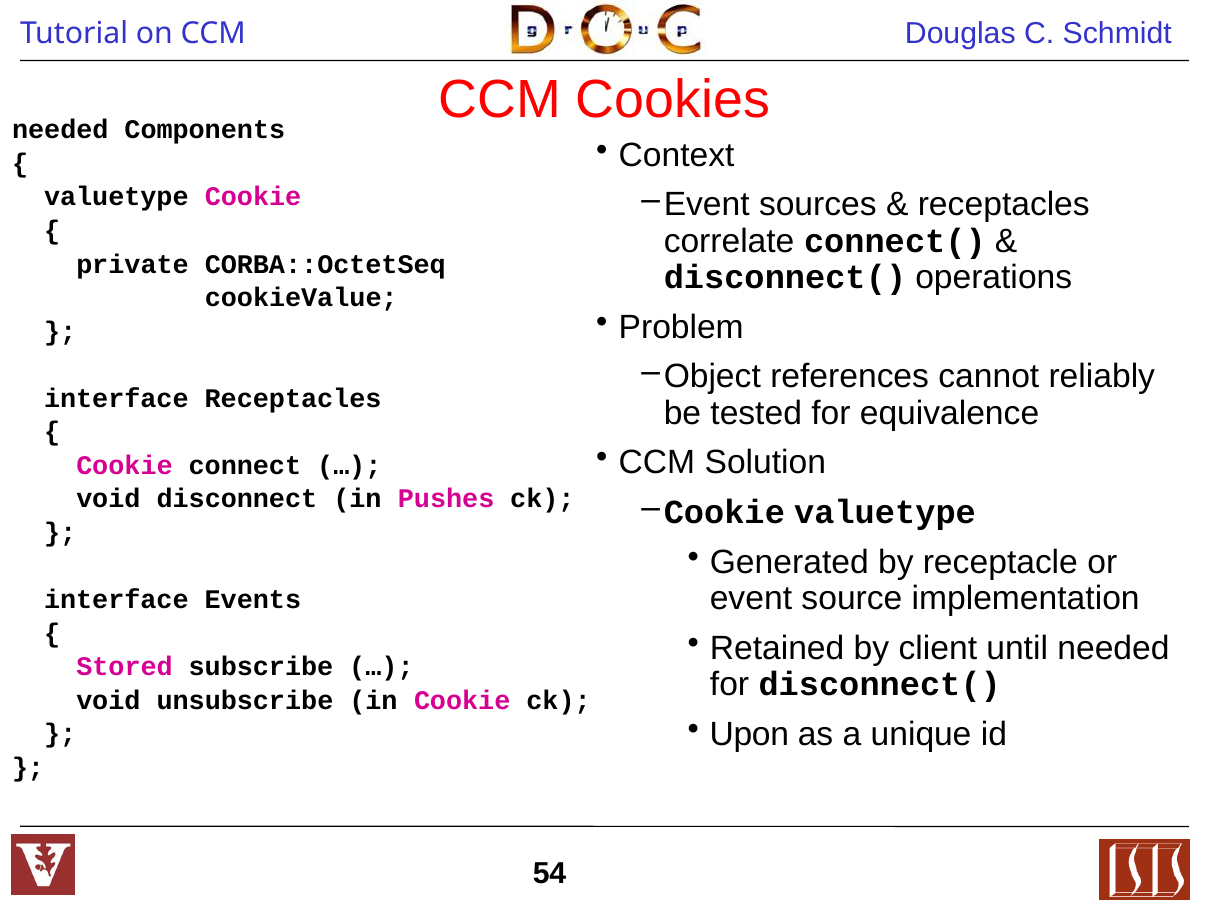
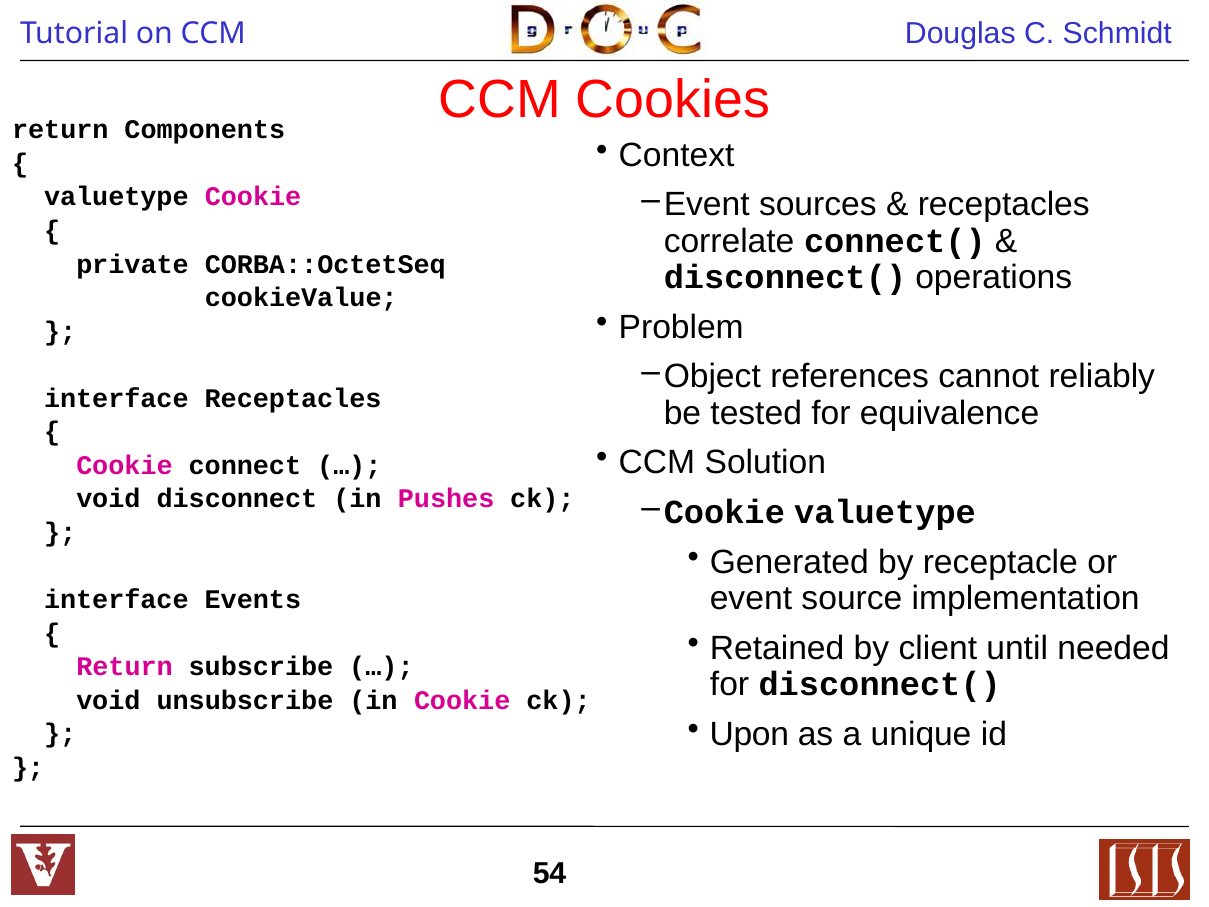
needed at (60, 130): needed -> return
Stored at (125, 667): Stored -> Return
